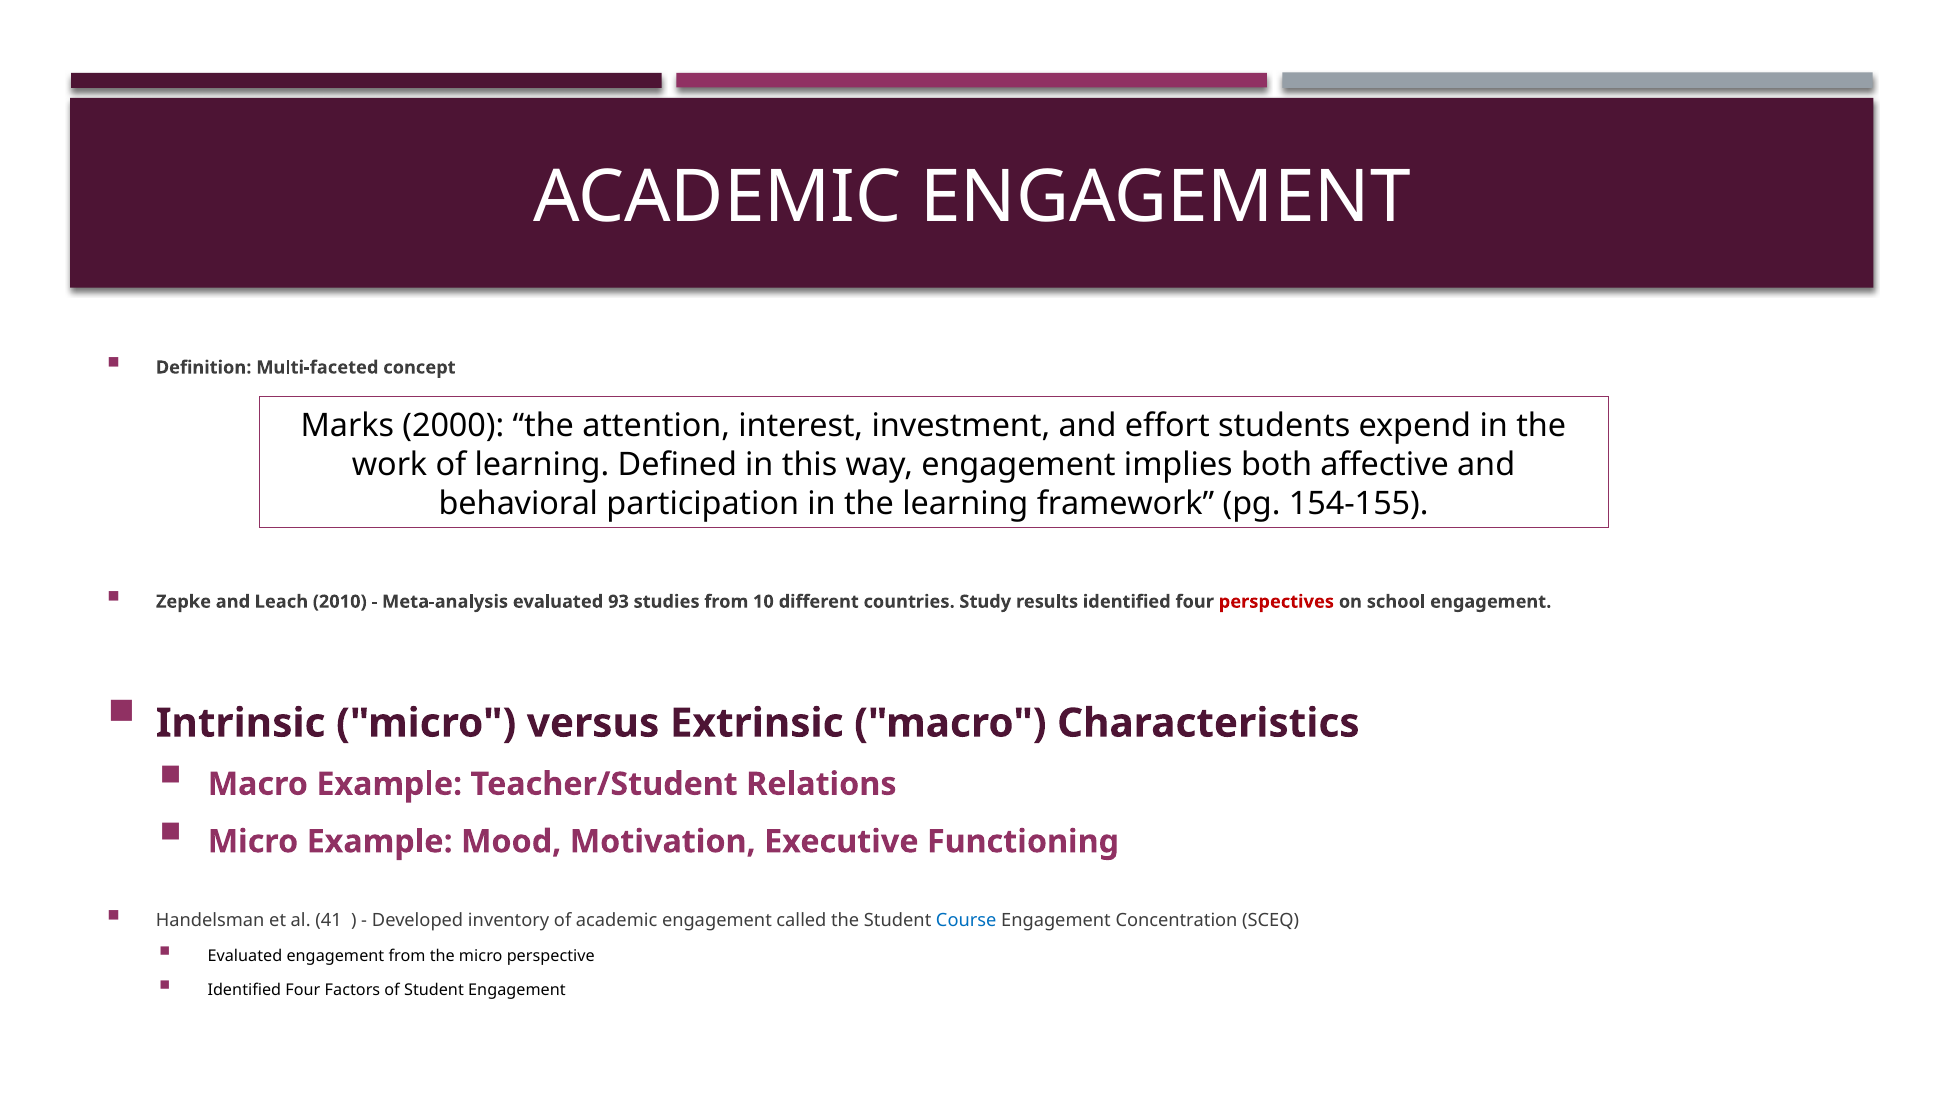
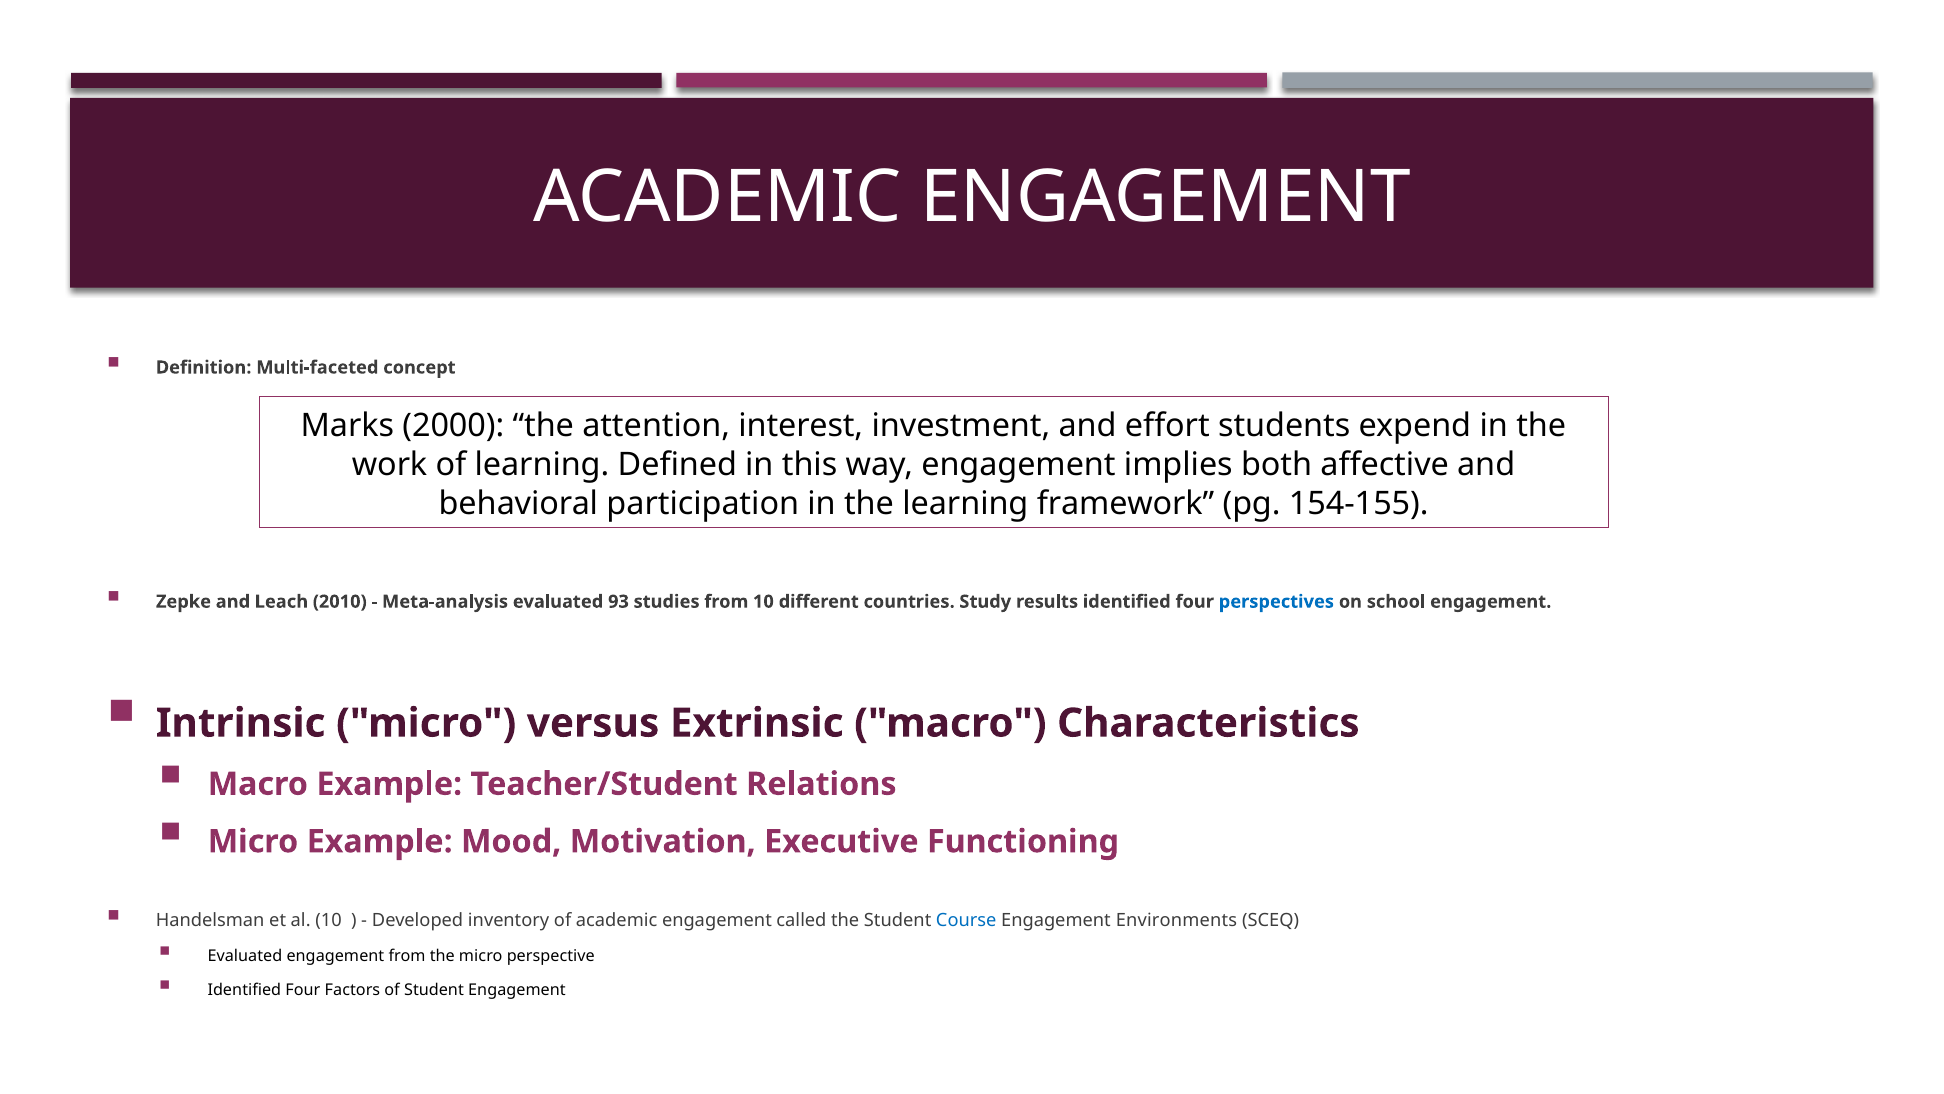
perspectives colour: red -> blue
al 41: 41 -> 10
Concentration: Concentration -> Environments
